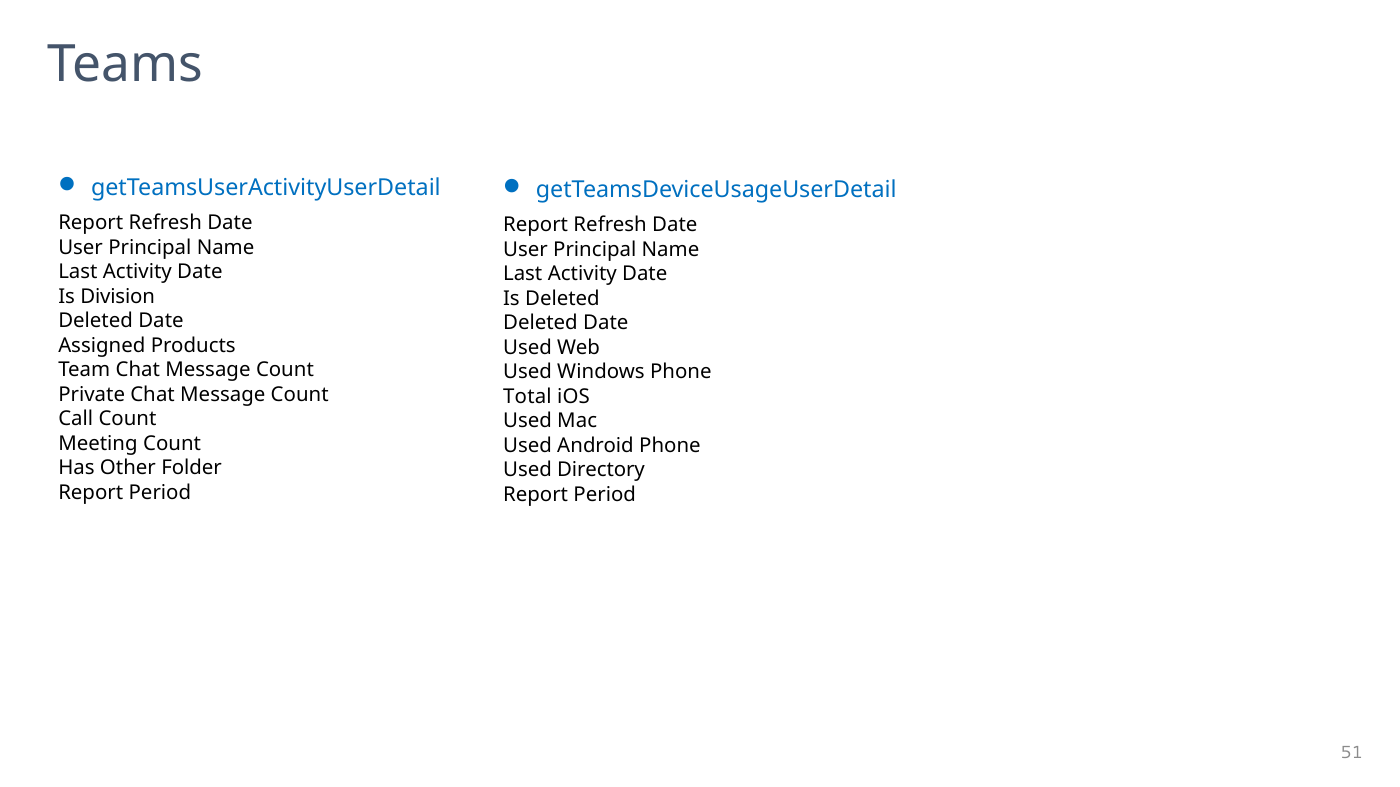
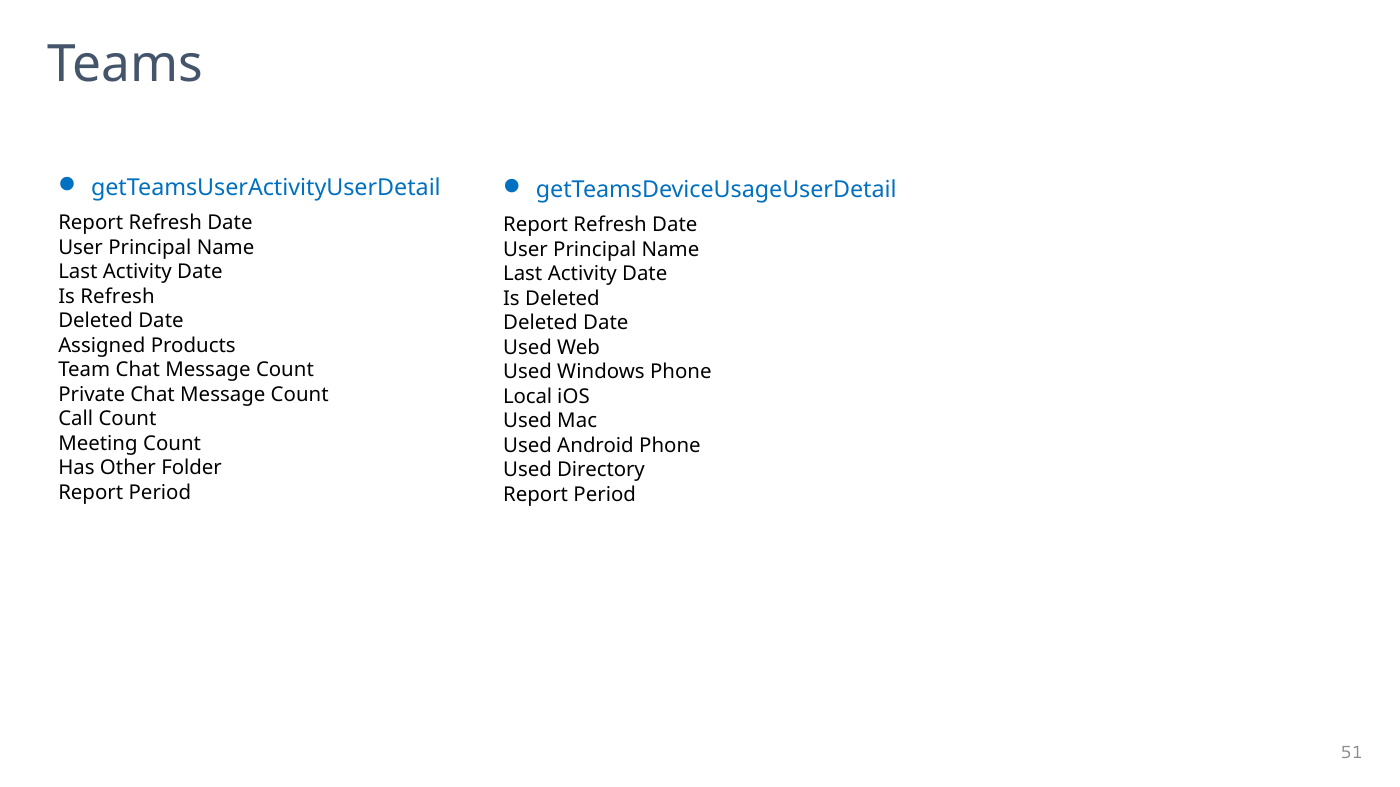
Is Division: Division -> Refresh
Total: Total -> Local
